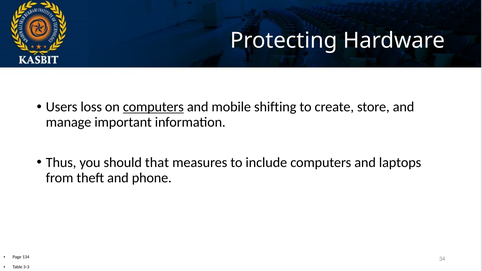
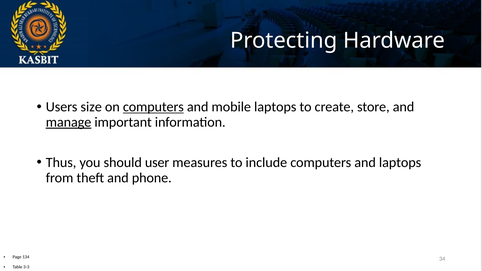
loss: loss -> size
mobile shifting: shifting -> laptops
manage underline: none -> present
that: that -> user
